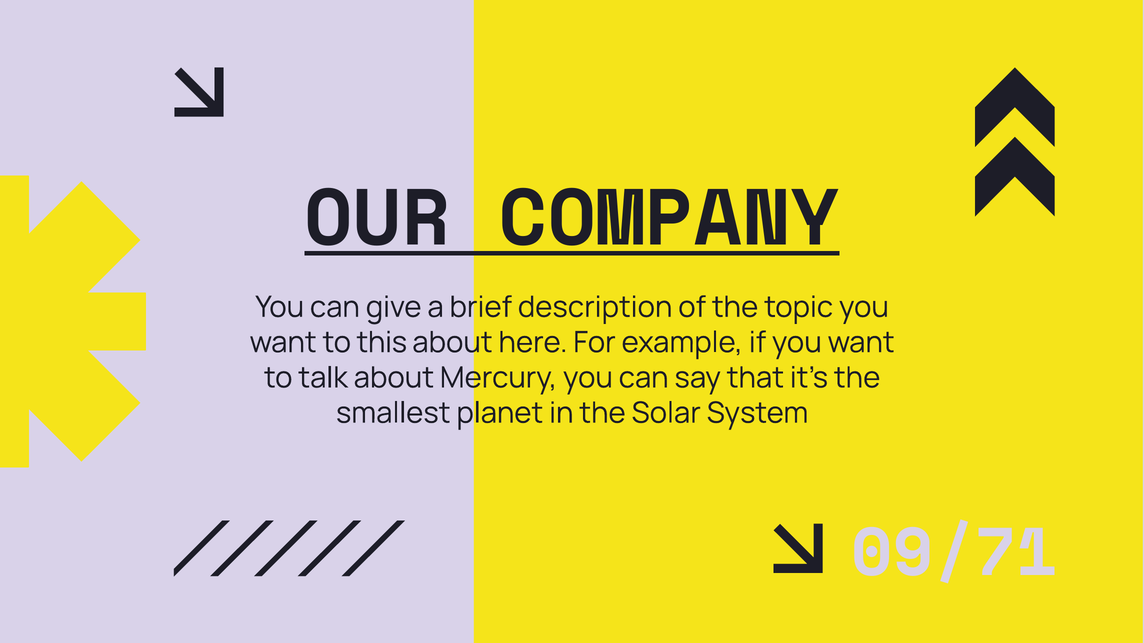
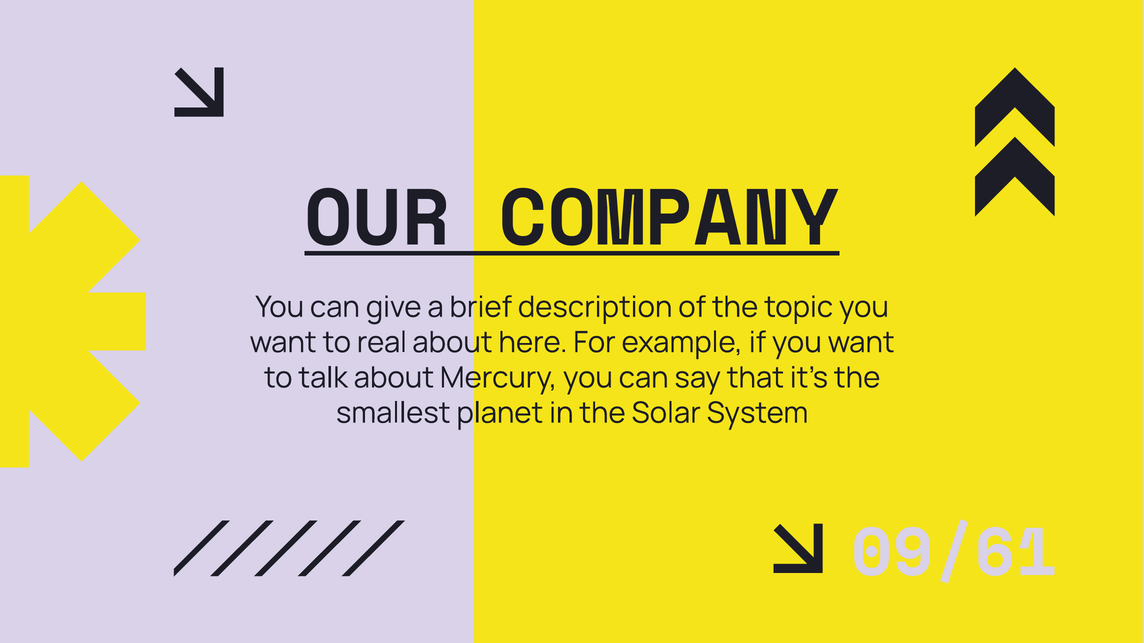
this: this -> real
09/71: 09/71 -> 09/61
